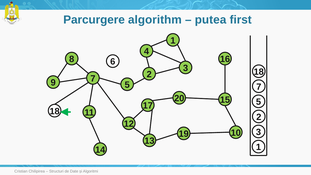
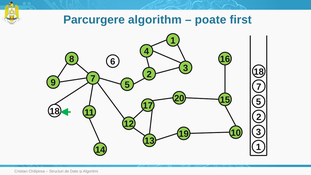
putea: putea -> poate
